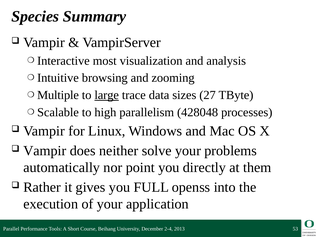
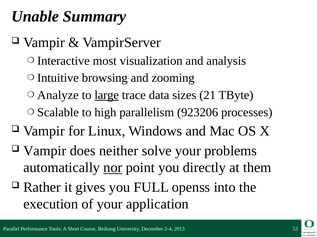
Species: Species -> Unable
Multiple: Multiple -> Analyze
27: 27 -> 21
428048: 428048 -> 923206
nor underline: none -> present
